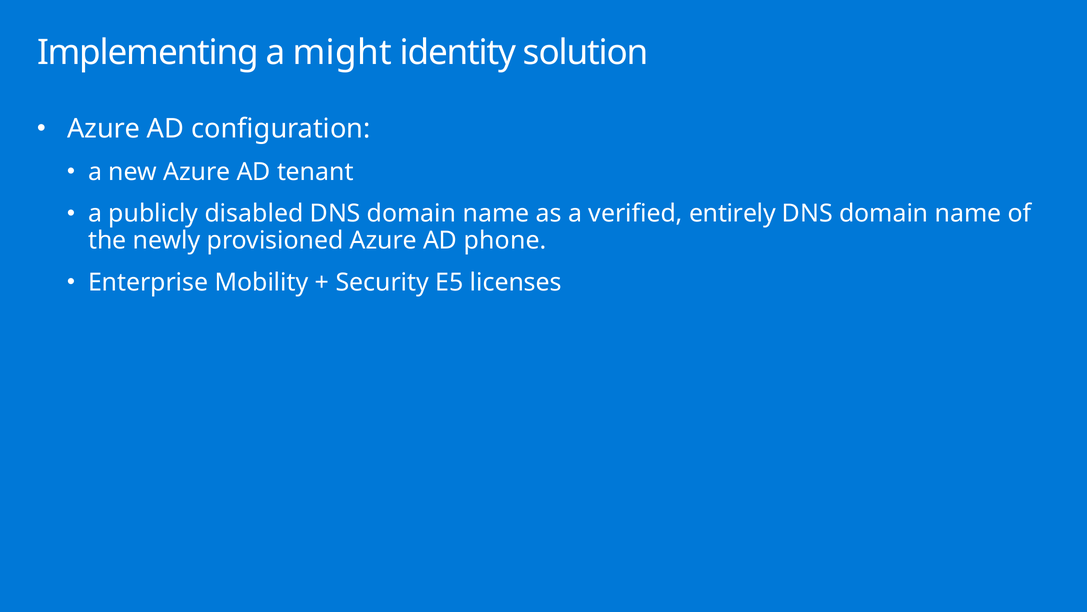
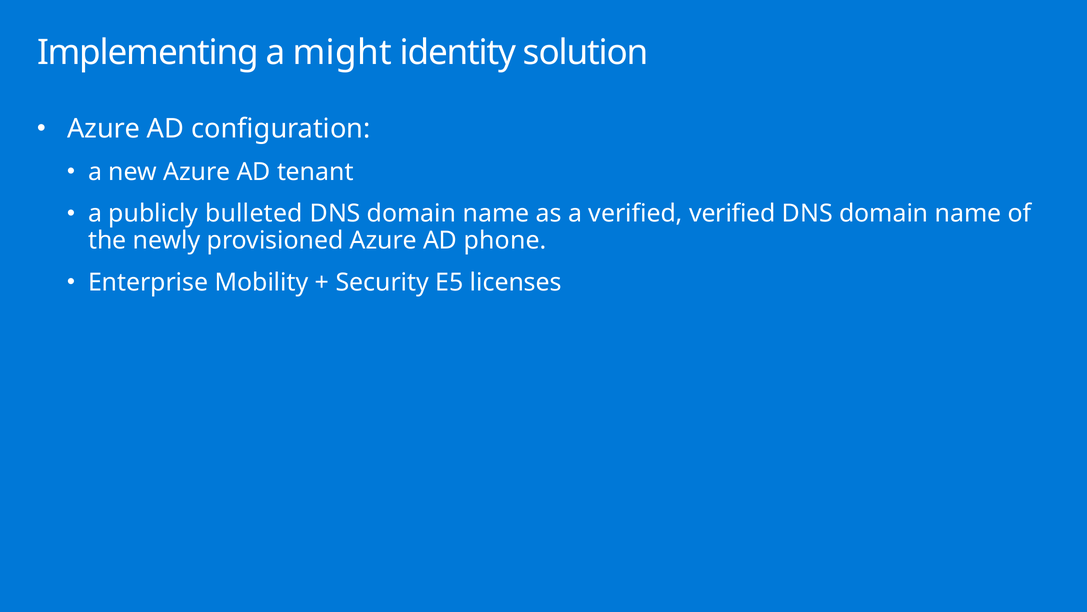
disabled: disabled -> bulleted
verified entirely: entirely -> verified
